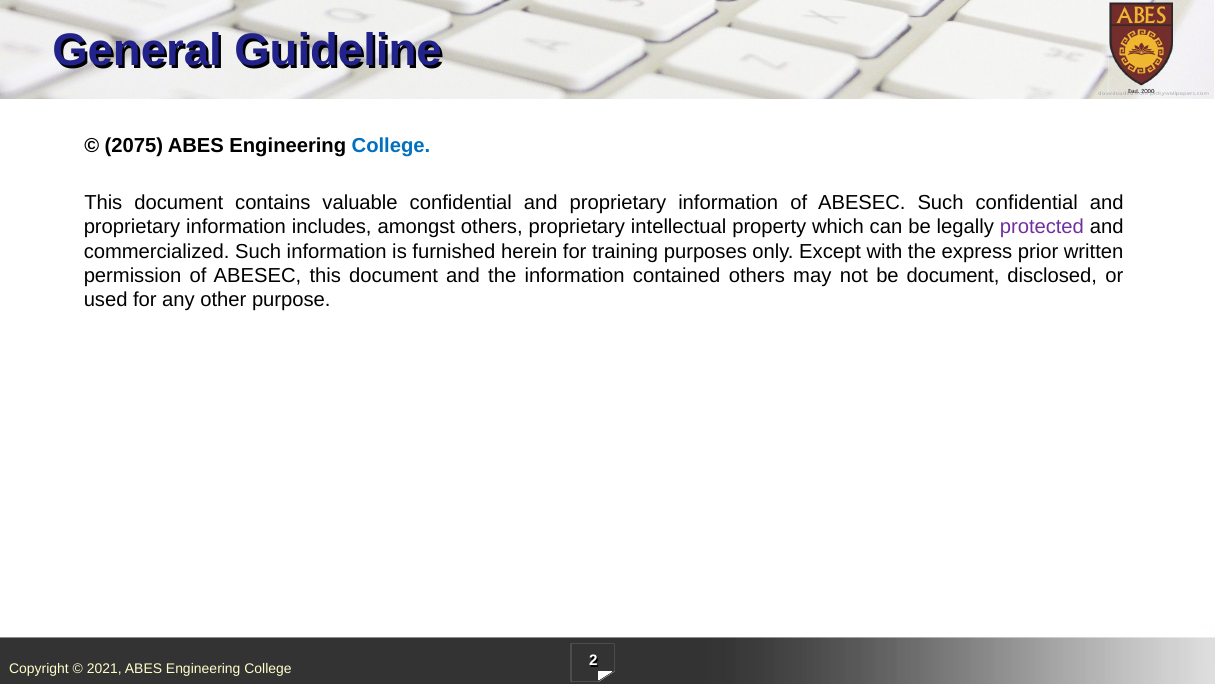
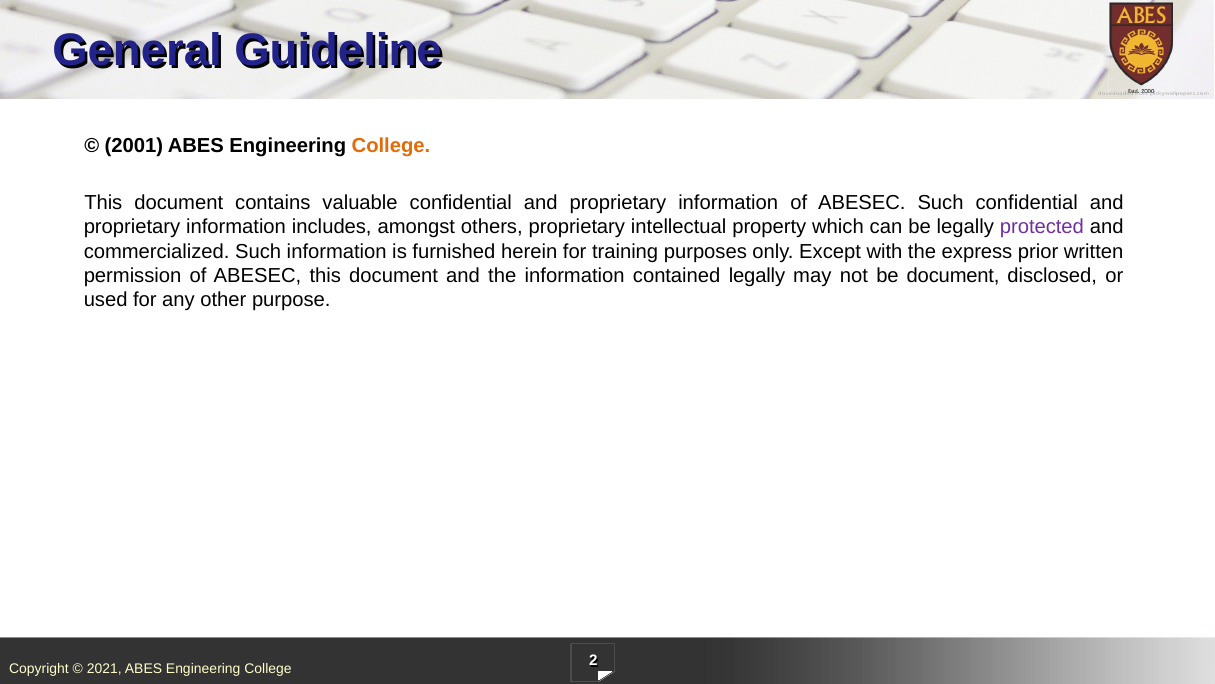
2075: 2075 -> 2001
College at (391, 146) colour: blue -> orange
contained others: others -> legally
